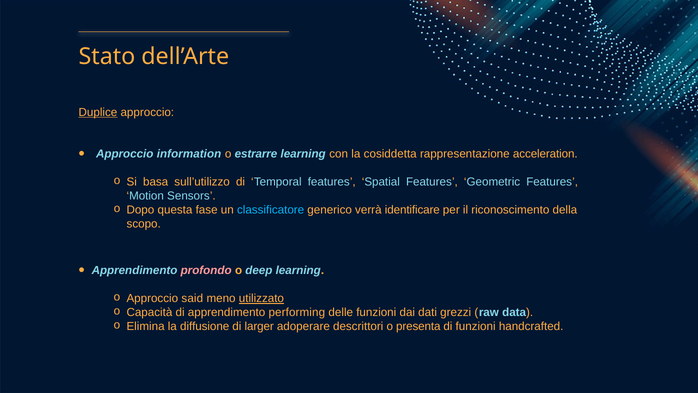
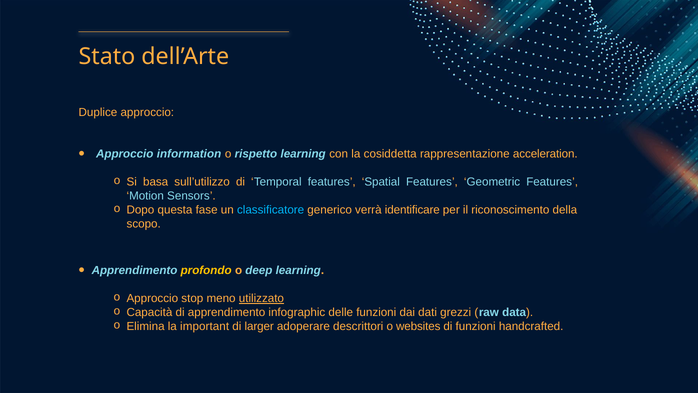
Duplice underline: present -> none
estrarre: estrarre -> rispetto
profondo colour: pink -> yellow
said: said -> stop
performing: performing -> infographic
diffusione: diffusione -> important
presenta: presenta -> websites
